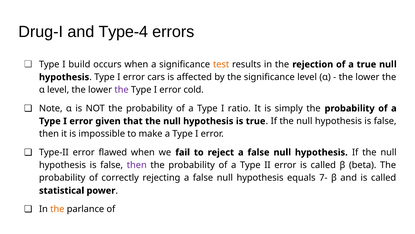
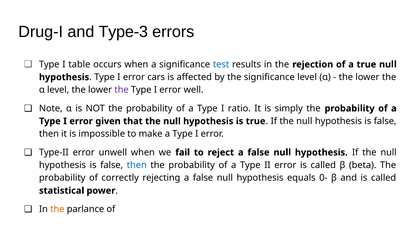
Type-4: Type-4 -> Type-3
build: build -> table
test colour: orange -> blue
cold: cold -> well
flawed: flawed -> unwell
then at (137, 165) colour: purple -> blue
7-: 7- -> 0-
